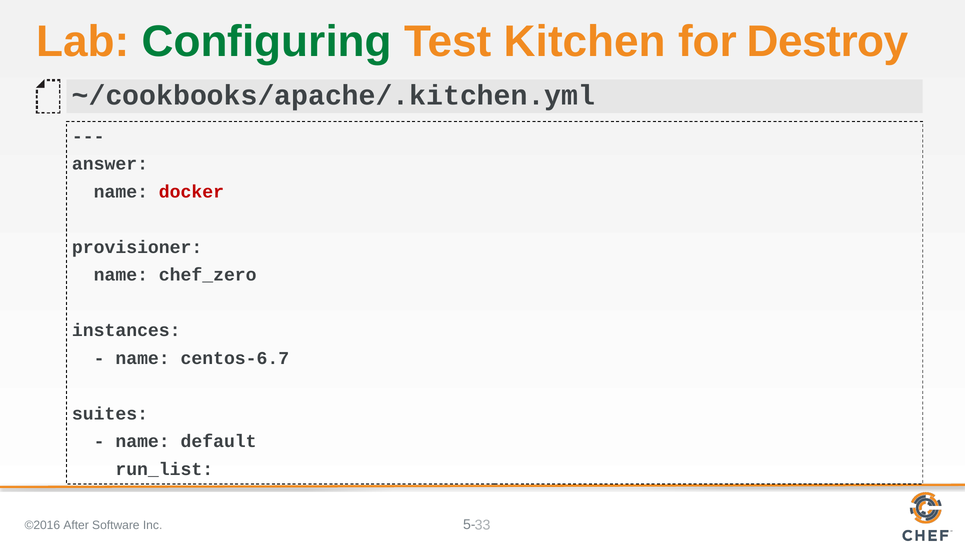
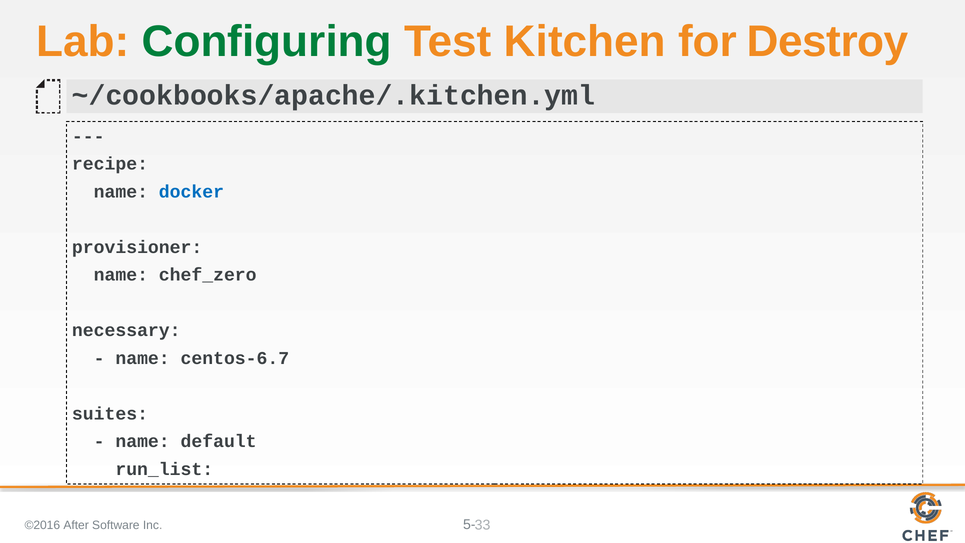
answer: answer -> recipe
docker colour: red -> blue
instances: instances -> necessary
